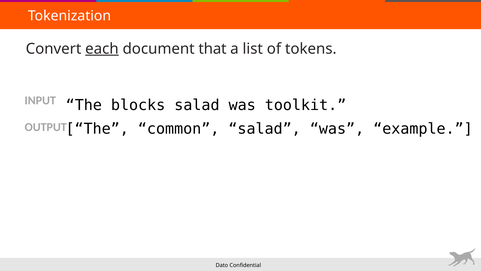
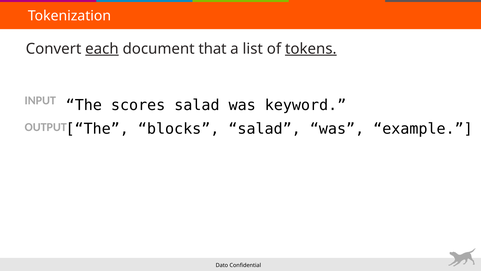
tokens underline: none -> present
blocks: blocks -> scores
toolkit: toolkit -> keyword
common: common -> blocks
